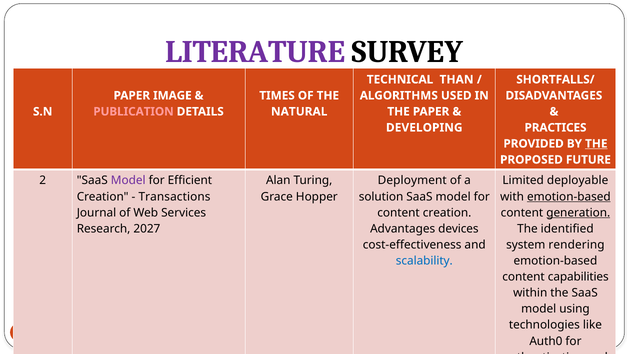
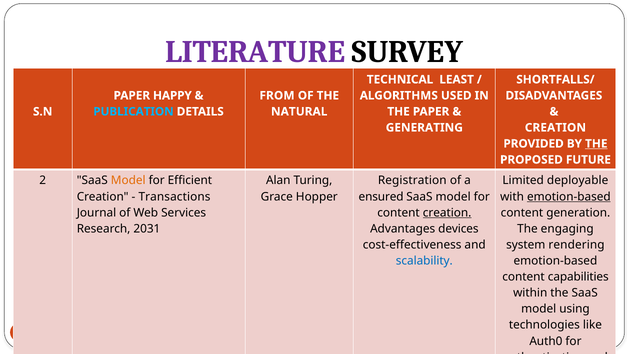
THAN: THAN -> LEAST
IMAGE: IMAGE -> HAPPY
TIMES: TIMES -> FROM
PUBLICATION colour: pink -> light blue
DEVELOPING: DEVELOPING -> GENERATING
PRACTICES at (556, 128): PRACTICES -> CREATION
Model at (128, 180) colour: purple -> orange
Deployment: Deployment -> Registration
solution: solution -> ensured
creation at (447, 213) underline: none -> present
generation underline: present -> none
2027: 2027 -> 2031
identified: identified -> engaging
